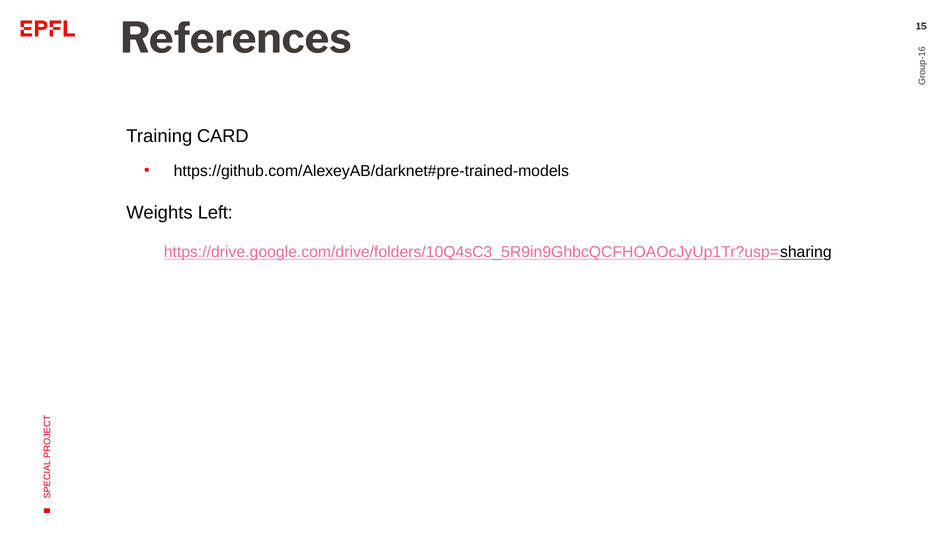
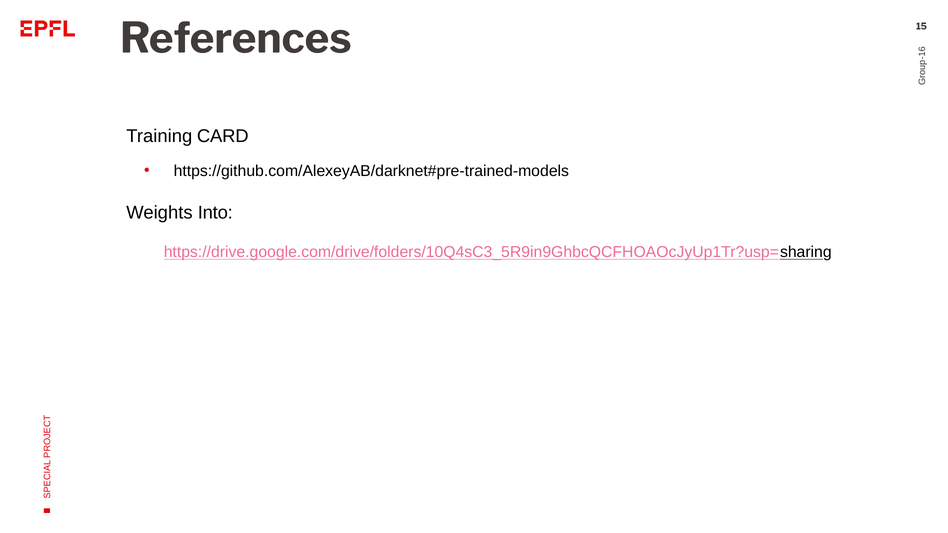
Left: Left -> Into
